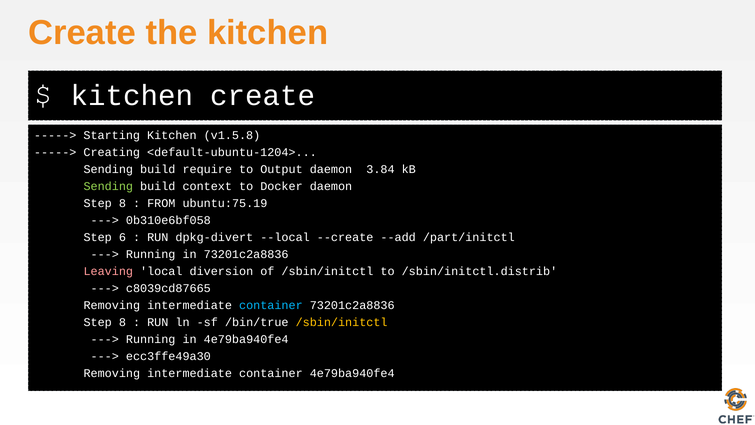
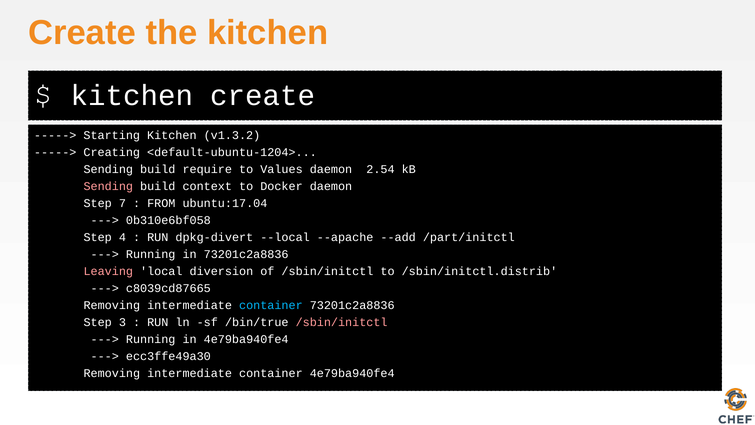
v1.5.8: v1.5.8 -> v1.3.2
Output: Output -> Values
3.84: 3.84 -> 2.54
Sending at (108, 186) colour: light green -> pink
8 at (122, 203): 8 -> 7
ubuntu:75.19: ubuntu:75.19 -> ubuntu:17.04
6: 6 -> 4
--create: --create -> --apache
8 at (122, 322): 8 -> 3
/sbin/initctl at (342, 322) colour: yellow -> pink
